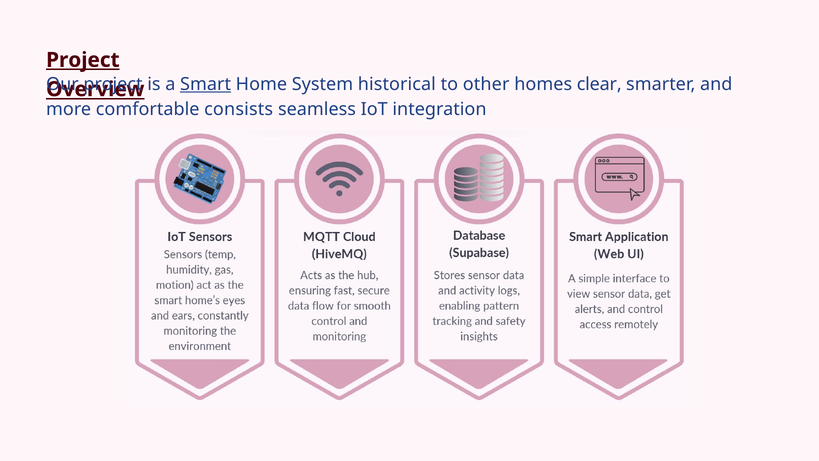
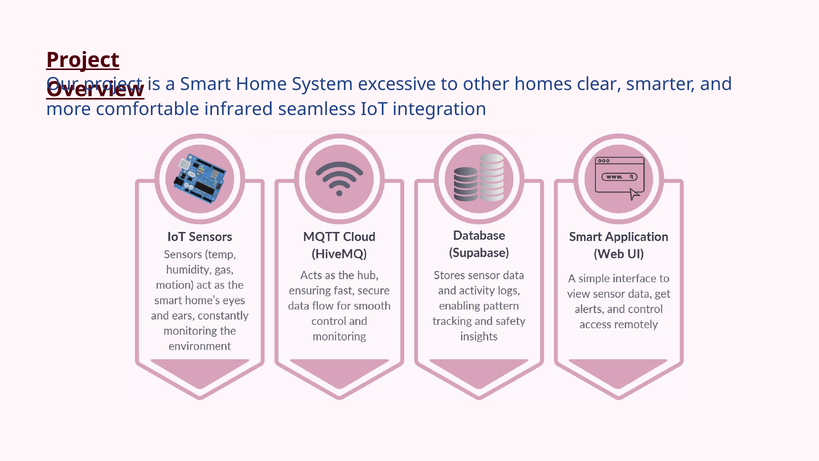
Smart underline: present -> none
historical: historical -> excessive
consists: consists -> infrared
